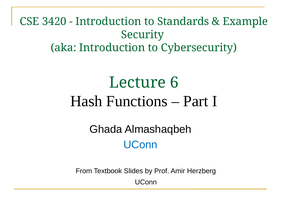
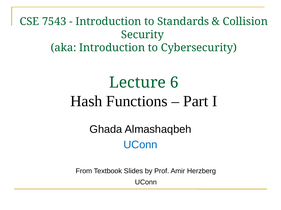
3420: 3420 -> 7543
Example: Example -> Collision
